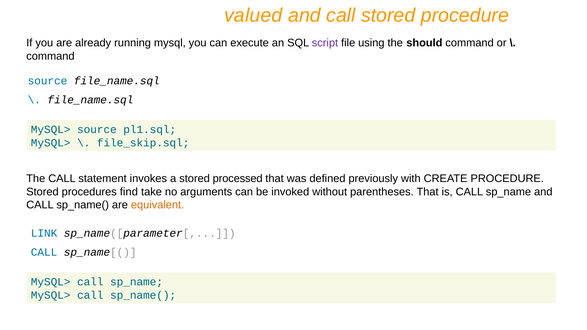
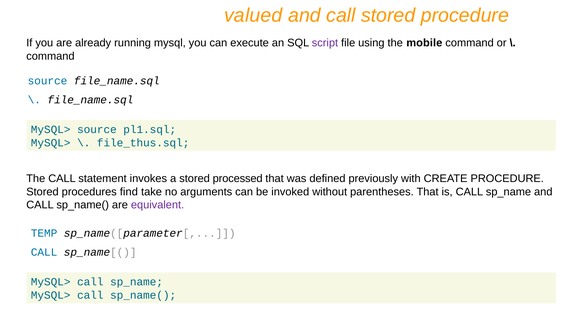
should: should -> mobile
file_skip.sql: file_skip.sql -> file_thus.sql
equivalent colour: orange -> purple
LINK: LINK -> TEMP
